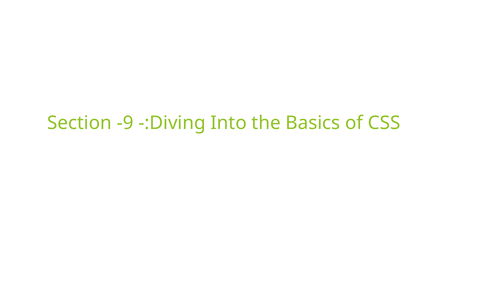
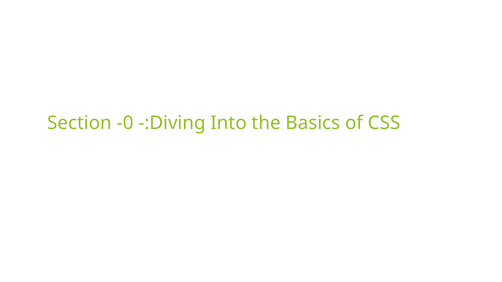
-9: -9 -> -0
